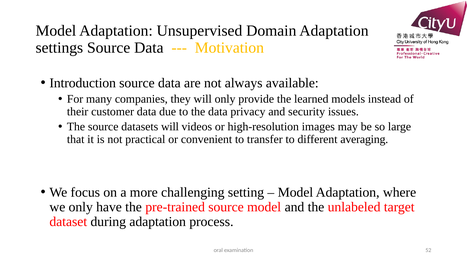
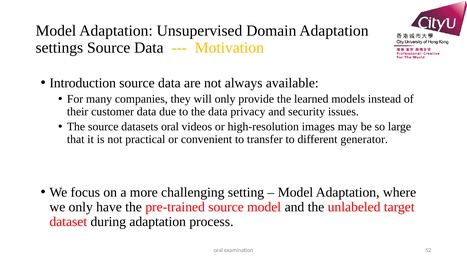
datasets will: will -> oral
averaging: averaging -> generator
